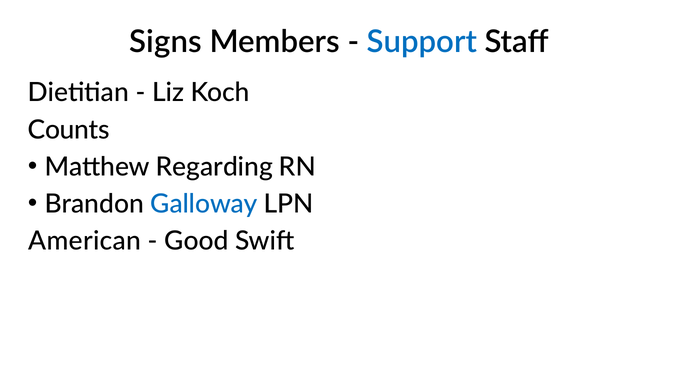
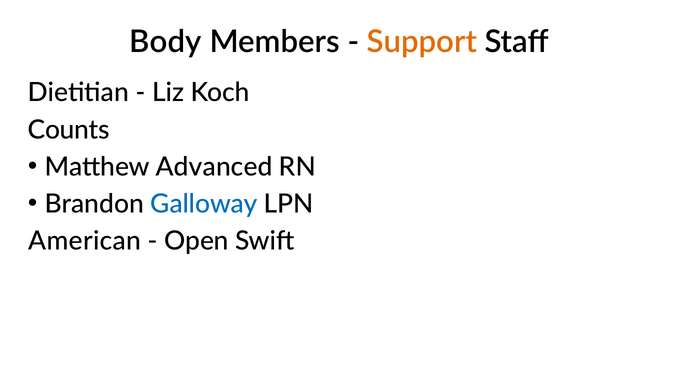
Signs: Signs -> Body
Support colour: blue -> orange
Regarding: Regarding -> Advanced
Good: Good -> Open
